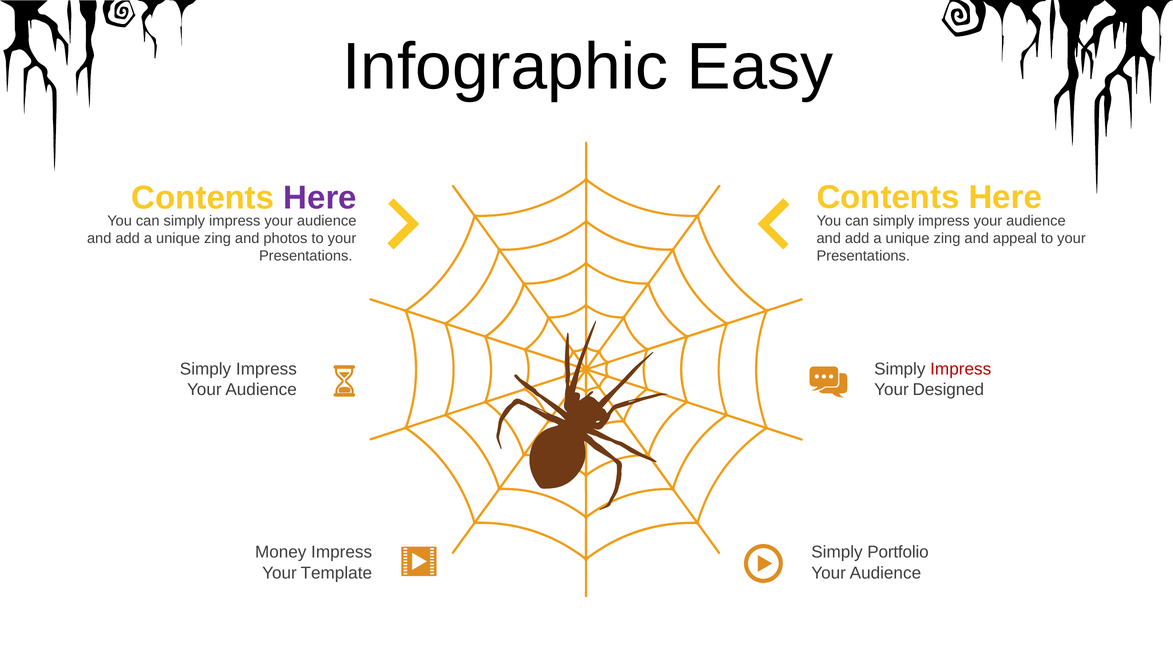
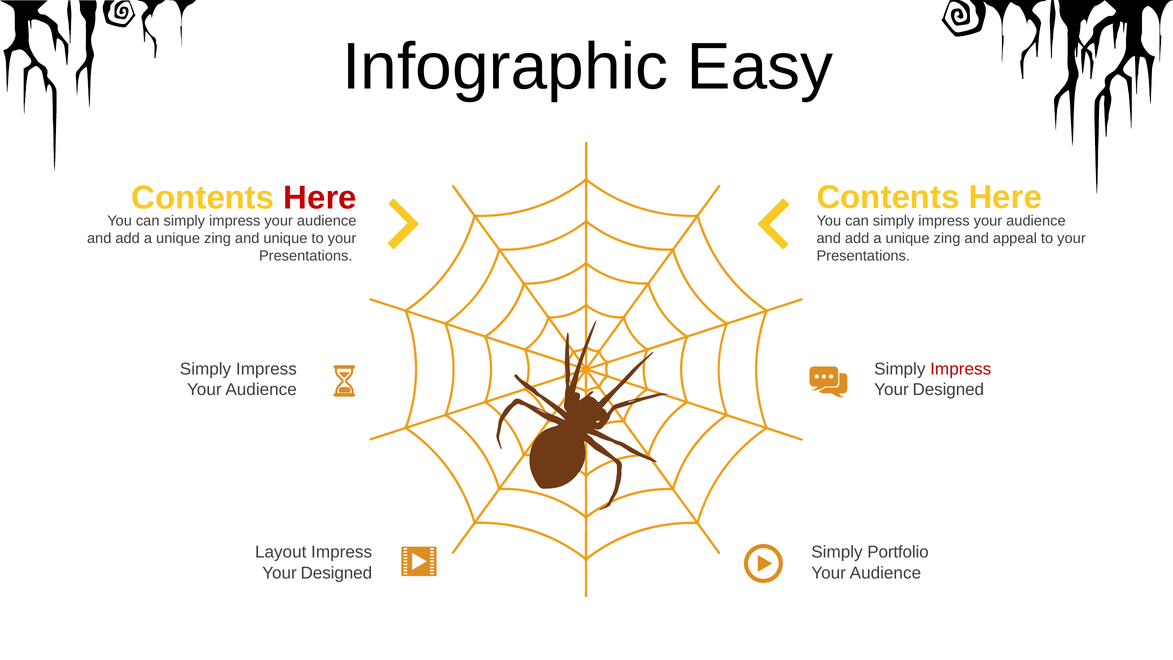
Here at (320, 198) colour: purple -> red
and photos: photos -> unique
Money: Money -> Layout
Template at (336, 573): Template -> Designed
